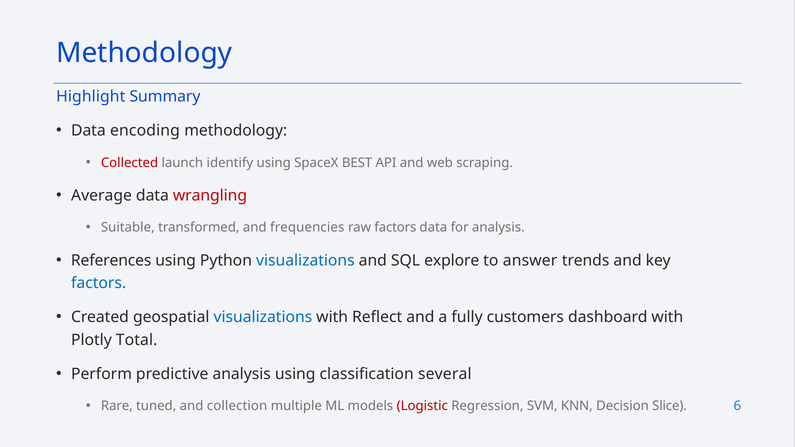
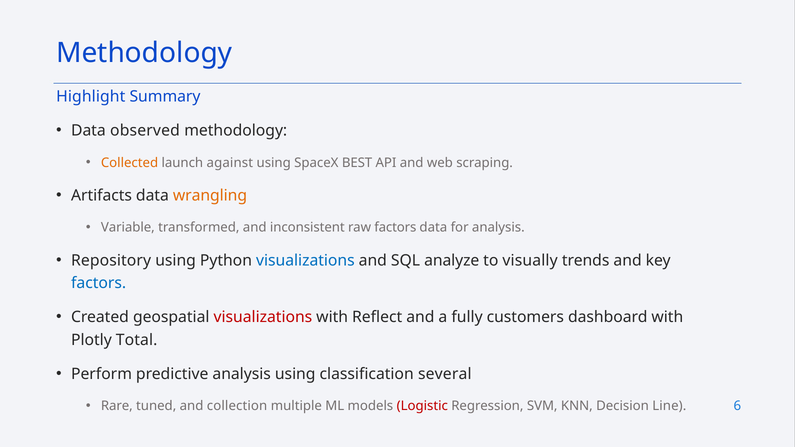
encoding: encoding -> observed
Collected colour: red -> orange
identify: identify -> against
Average: Average -> Artifacts
wrangling colour: red -> orange
Suitable: Suitable -> Variable
frequencies: frequencies -> inconsistent
References: References -> Repository
explore: explore -> analyze
answer: answer -> visually
visualizations at (263, 317) colour: blue -> red
Slice: Slice -> Line
